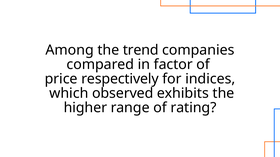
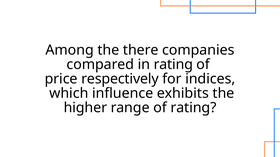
trend: trend -> there
in factor: factor -> rating
observed: observed -> influence
